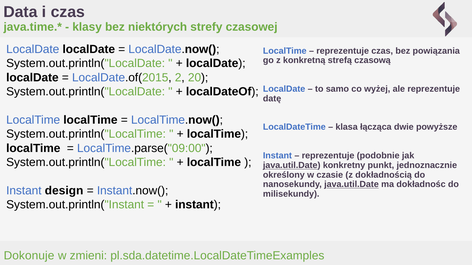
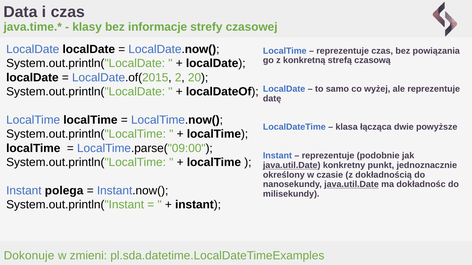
niektórych: niektórych -> informacje
design: design -> polega
